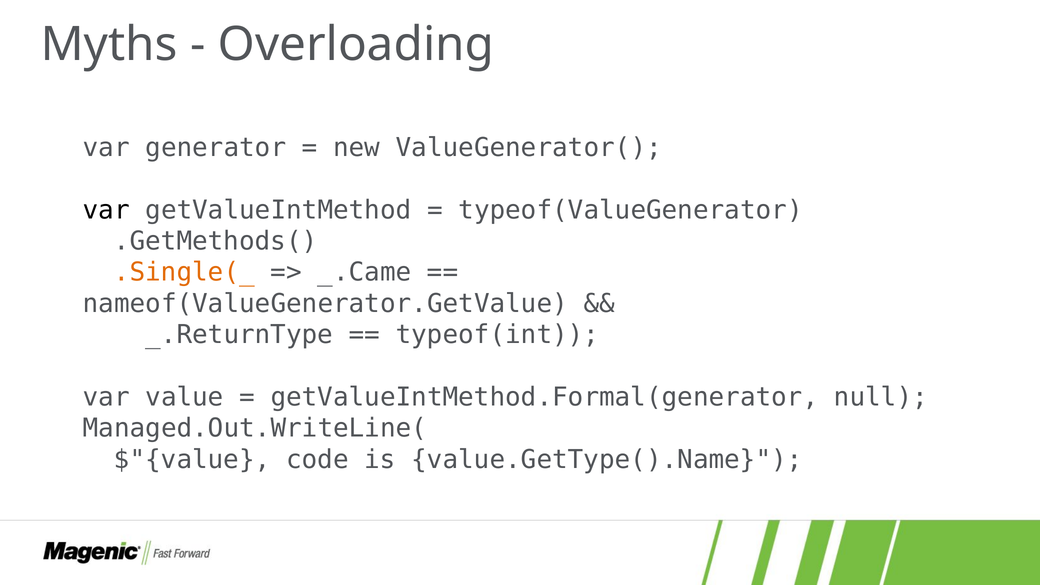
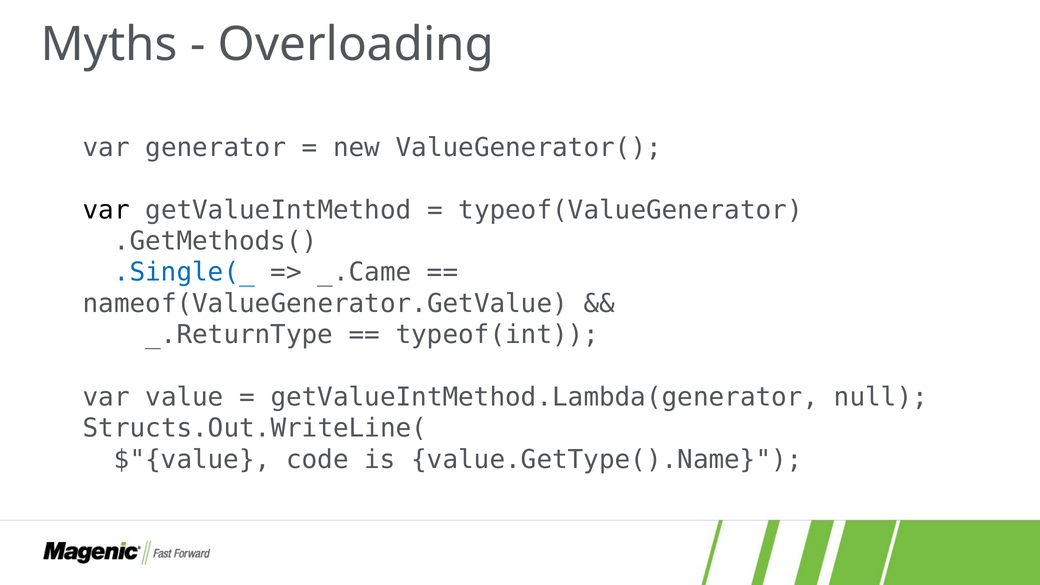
.Single(_ colour: orange -> blue
getValueIntMethod.Formal(generator: getValueIntMethod.Formal(generator -> getValueIntMethod.Lambda(generator
Managed.Out.WriteLine(: Managed.Out.WriteLine( -> Structs.Out.WriteLine(
